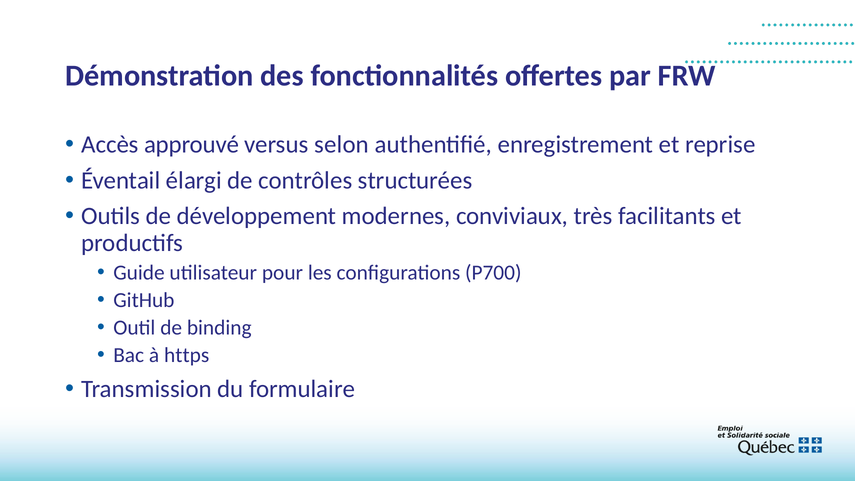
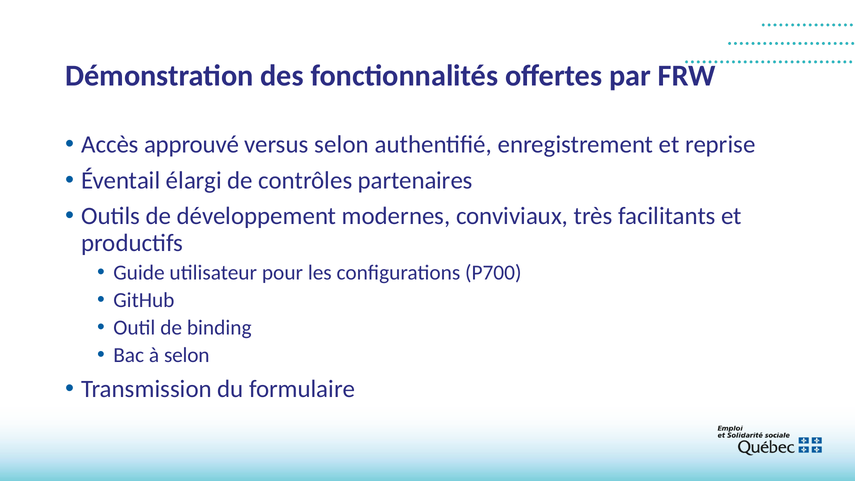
structurées: structurées -> partenaires
à https: https -> selon
